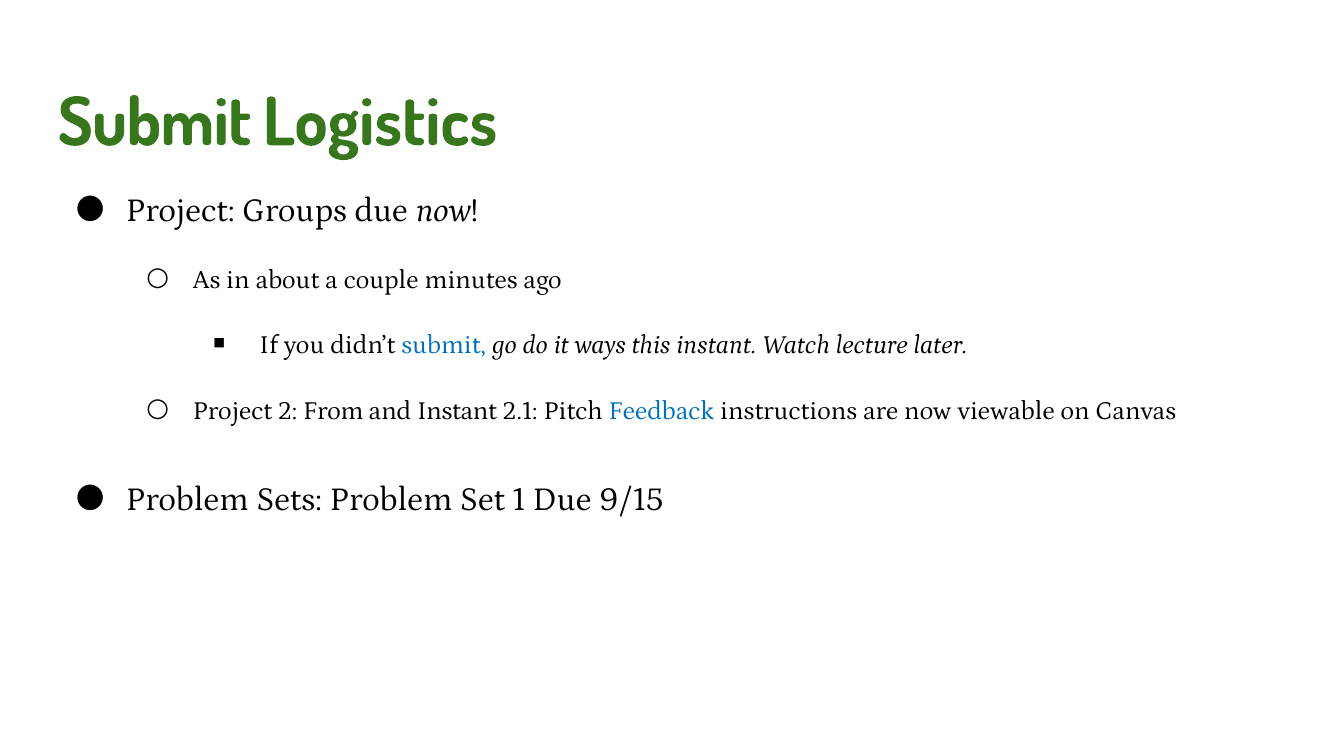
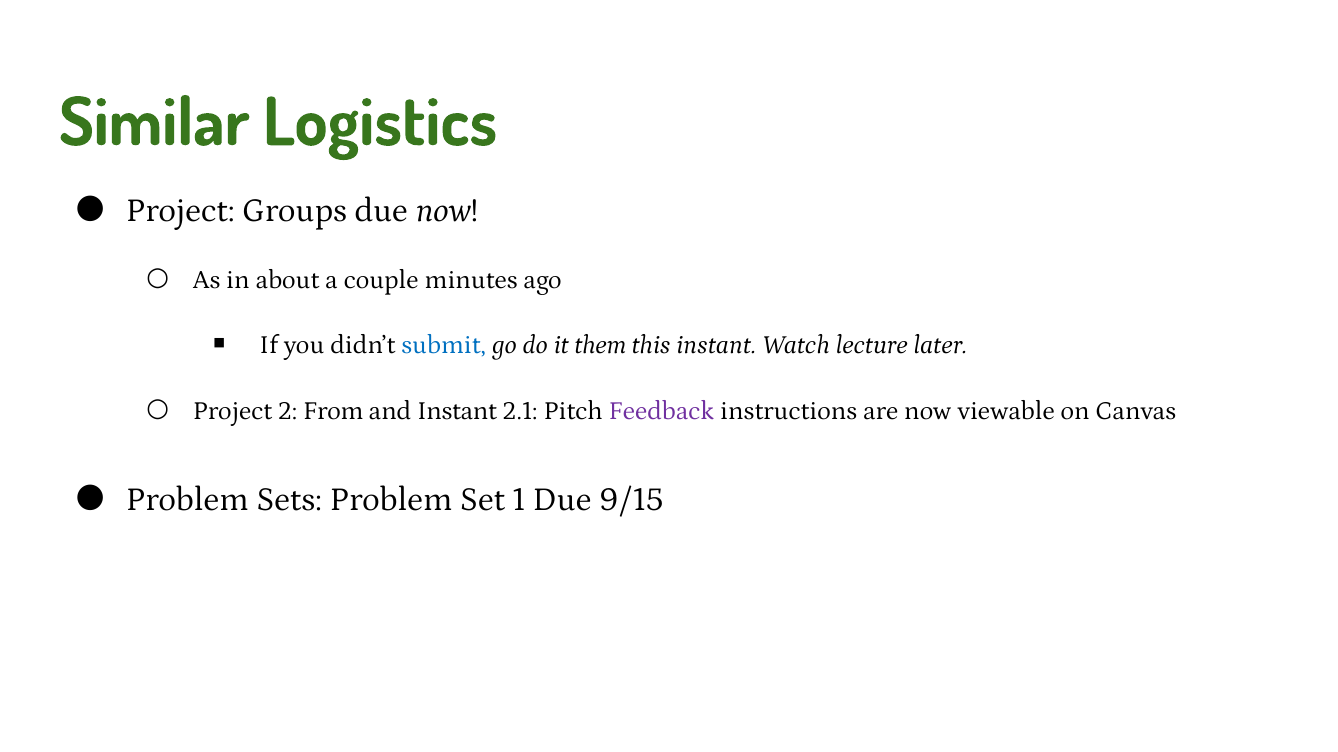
Submit at (154, 123): Submit -> Similar
ways: ways -> them
Feedback colour: blue -> purple
